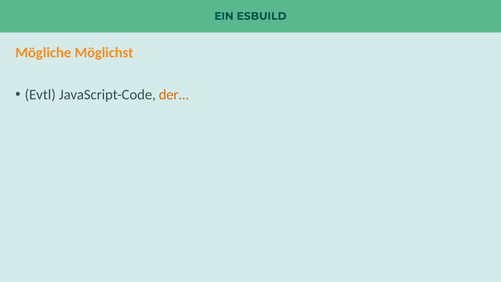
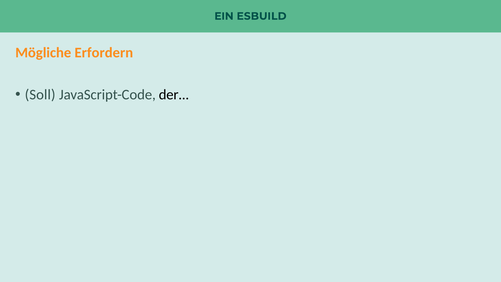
Möglichst: Möglichst -> Erfordern
Evtl: Evtl -> Soll
der colour: orange -> black
